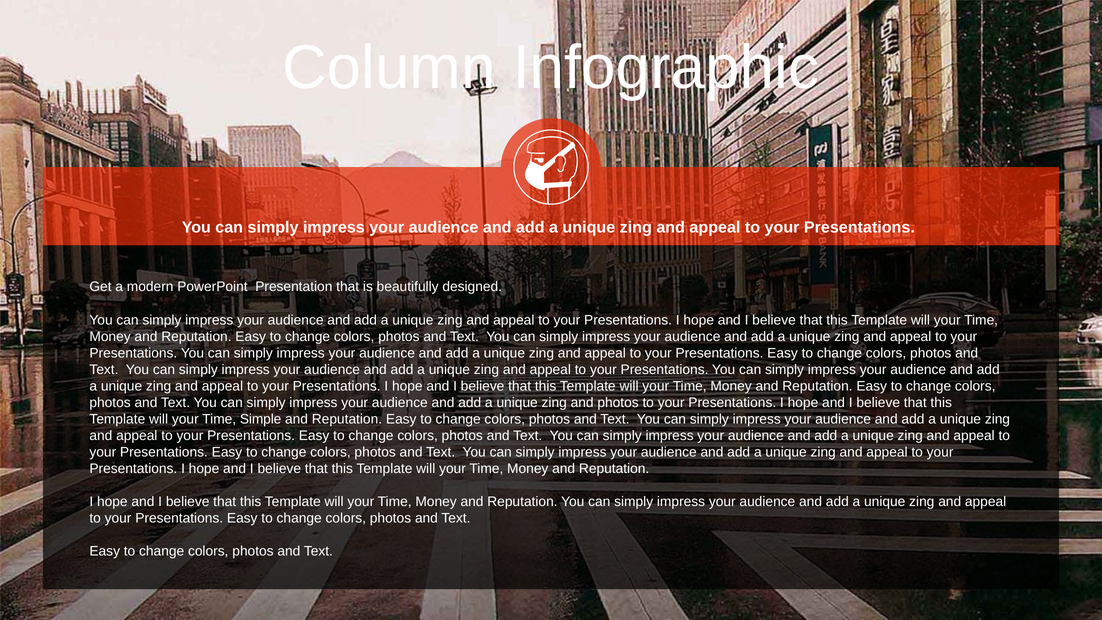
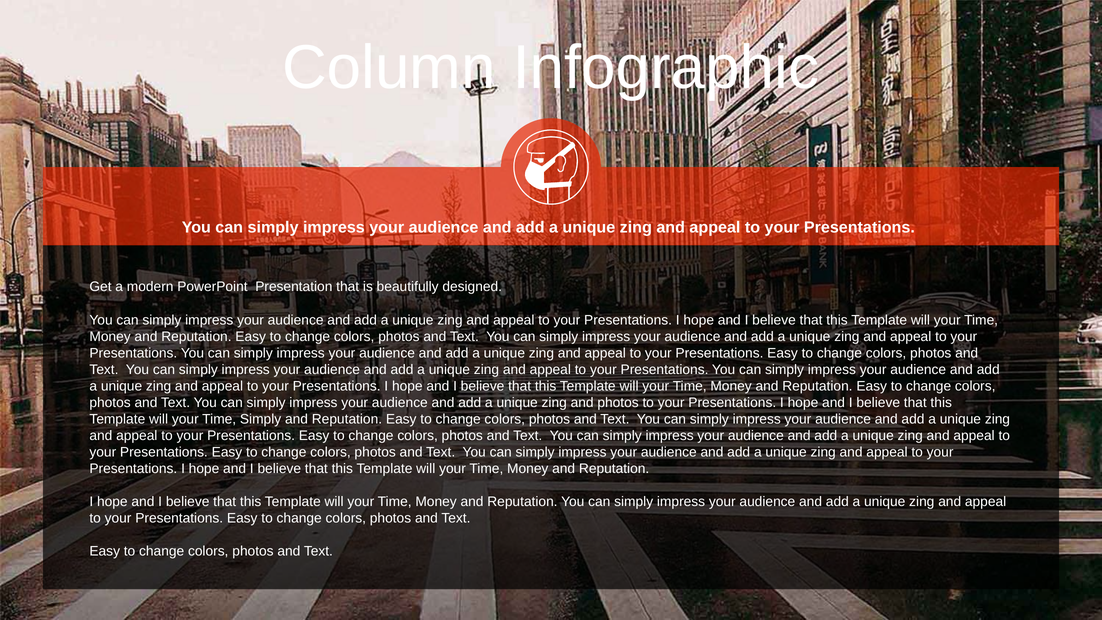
Time Simple: Simple -> Simply
